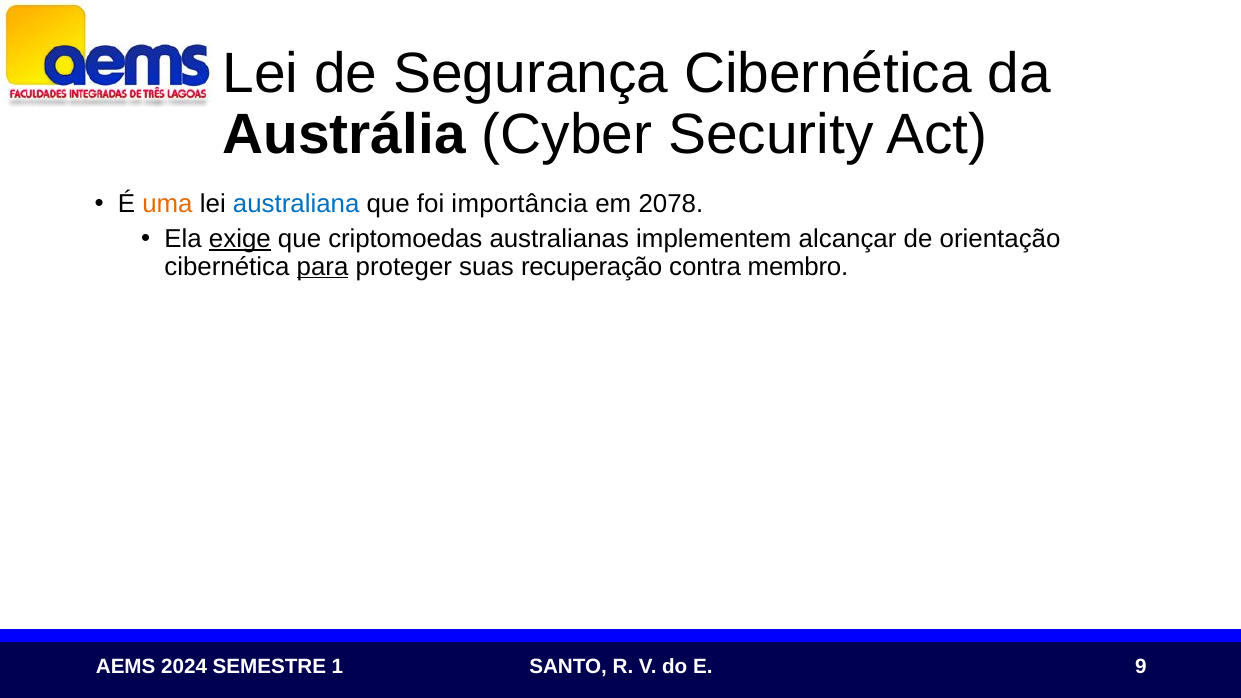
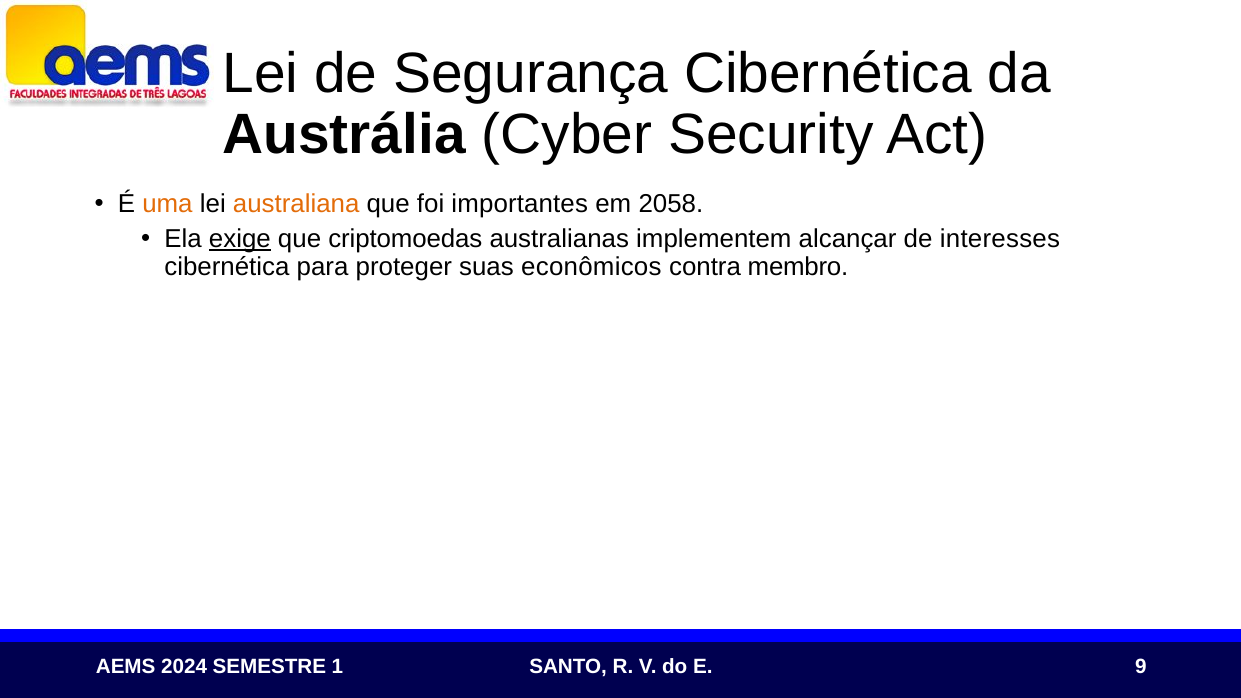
australiana colour: blue -> orange
importância: importância -> importantes
2078: 2078 -> 2058
orientação: orientação -> interesses
para underline: present -> none
recuperação: recuperação -> econômicos
